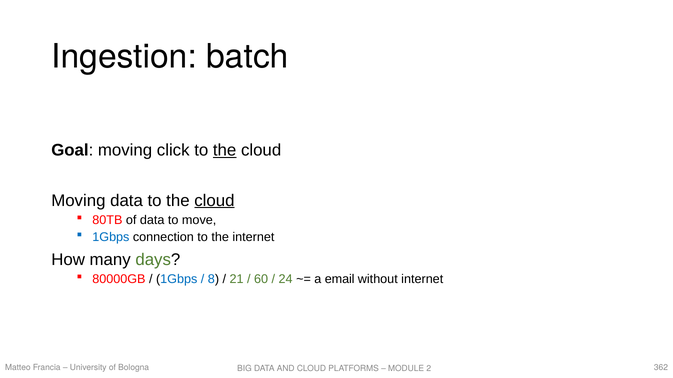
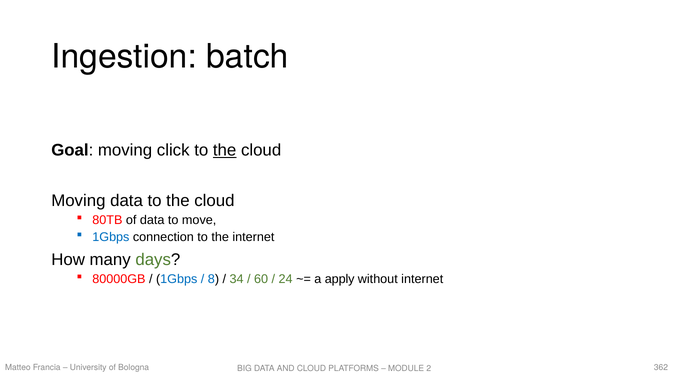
cloud at (214, 201) underline: present -> none
21: 21 -> 34
email: email -> apply
